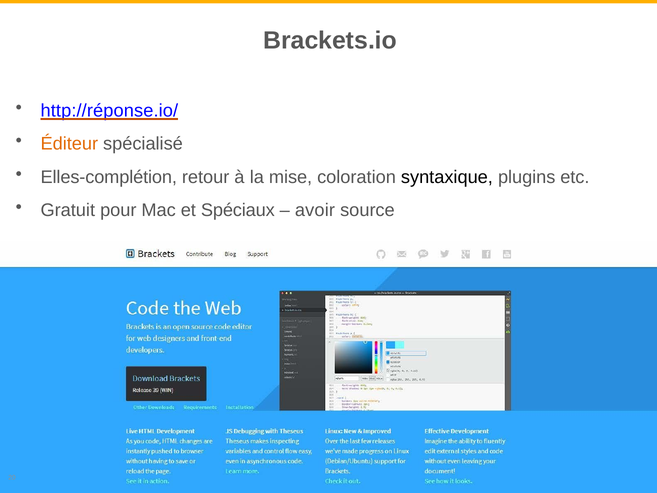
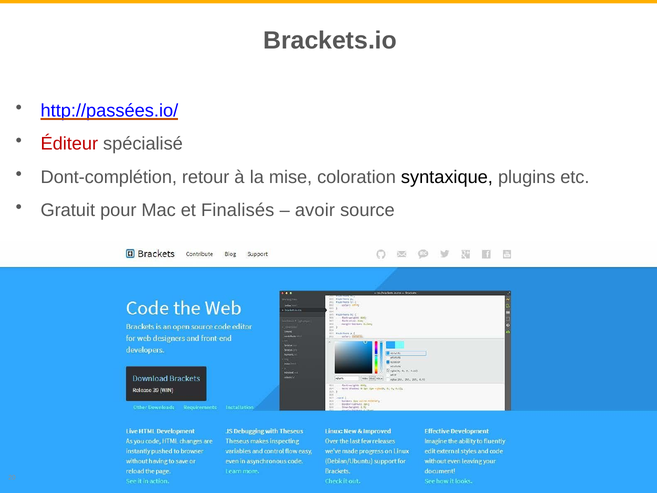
http://réponse.io/: http://réponse.io/ -> http://passées.io/
Éditeur colour: orange -> red
Elles-complétion: Elles-complétion -> Dont-complétion
Spéciaux: Spéciaux -> Finalisés
